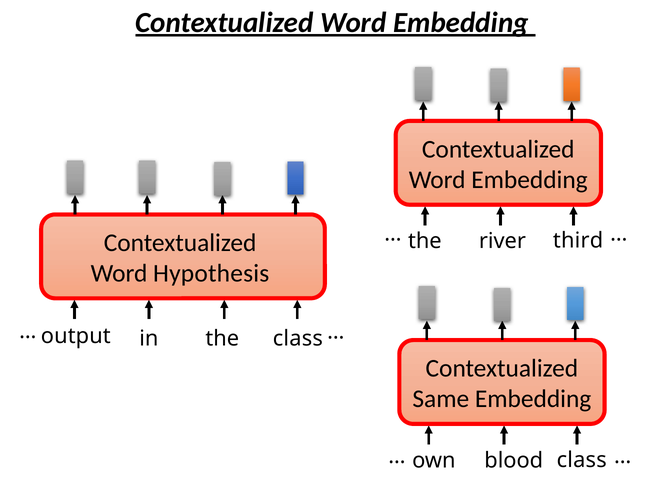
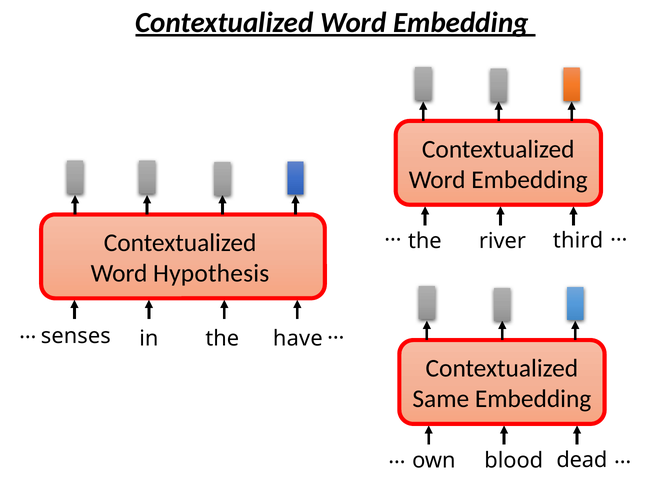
output: output -> senses
the class: class -> have
blood class: class -> dead
